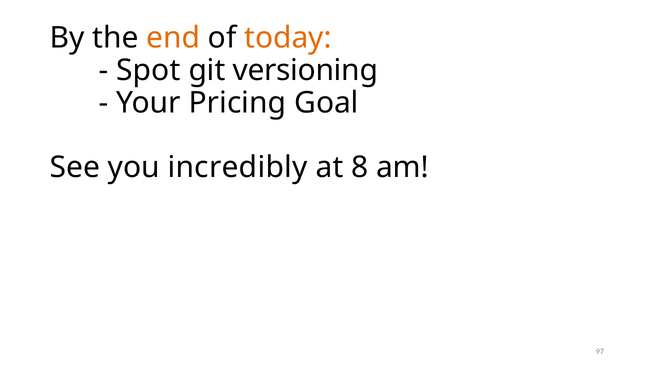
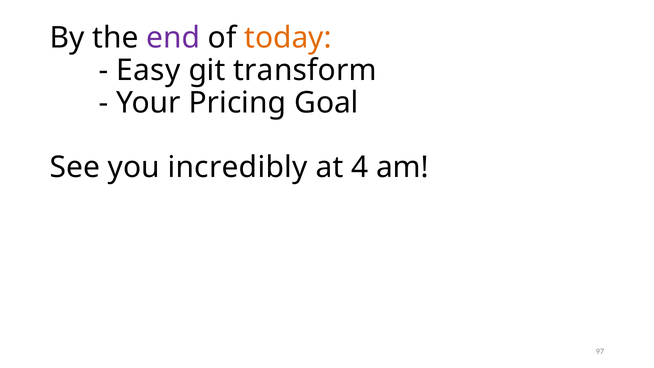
end colour: orange -> purple
Spot: Spot -> Easy
versioning: versioning -> transform
8: 8 -> 4
